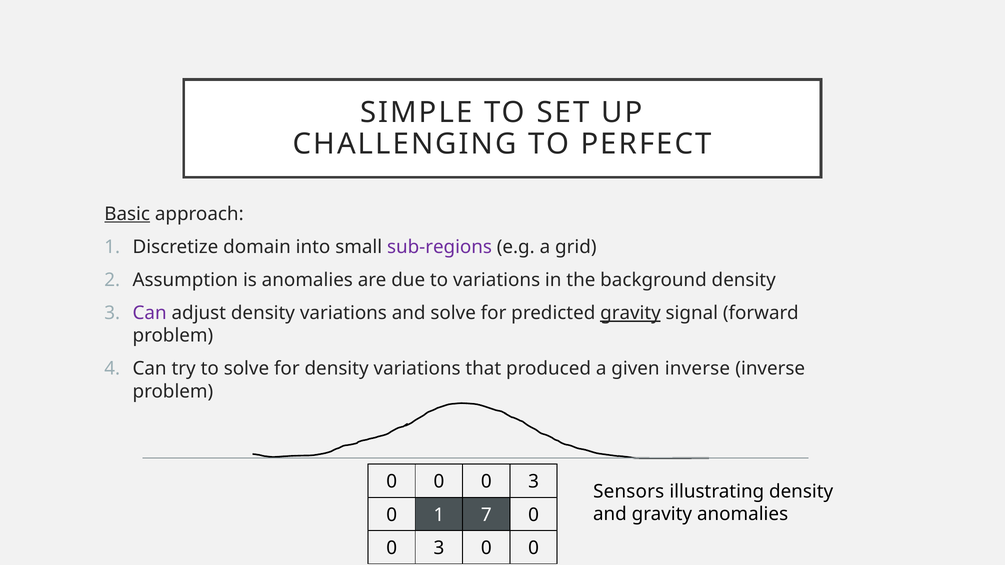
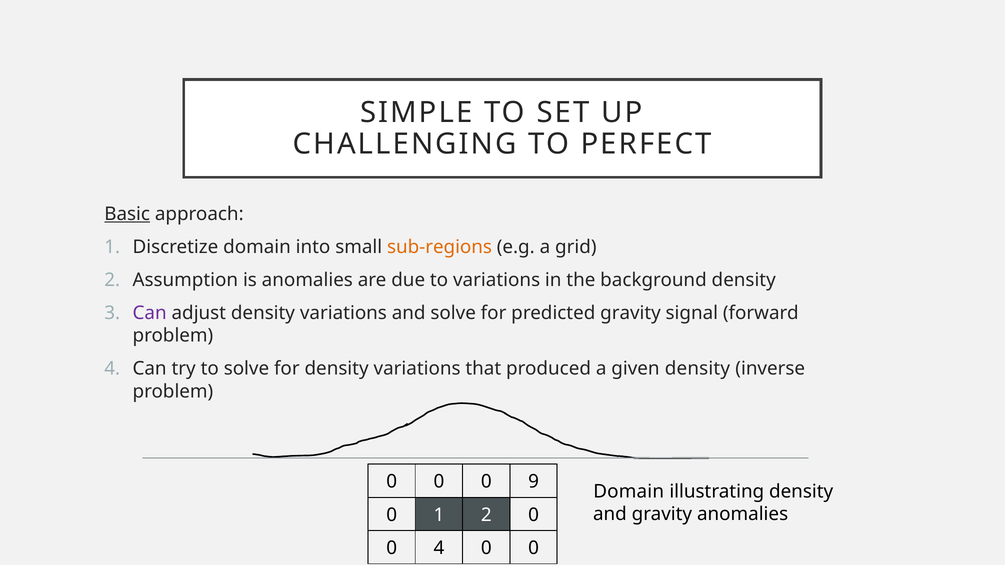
sub-regions colour: purple -> orange
gravity at (631, 313) underline: present -> none
given inverse: inverse -> density
0 0 0 3: 3 -> 9
Sensors at (629, 492): Sensors -> Domain
1 7: 7 -> 2
3 at (439, 548): 3 -> 4
